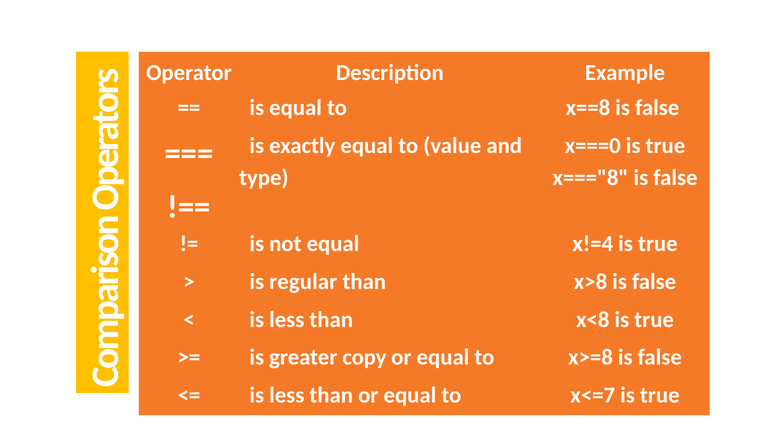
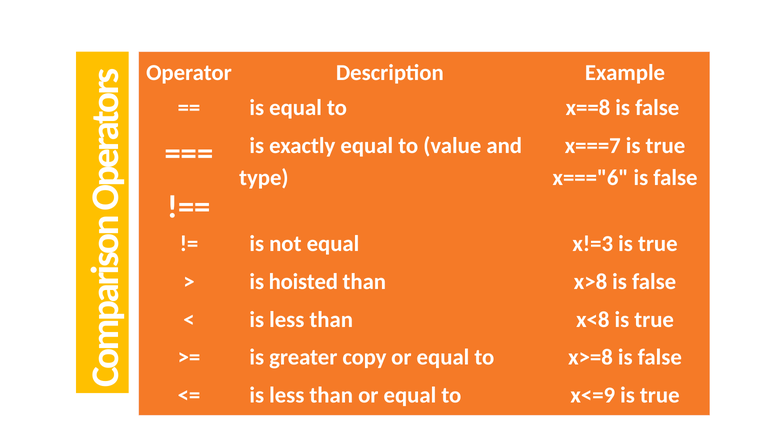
x===0: x===0 -> x===7
x==="8: x==="8 -> x==="6
x!=4: x!=4 -> x!=3
regular: regular -> hoisted
x<=7: x<=7 -> x<=9
